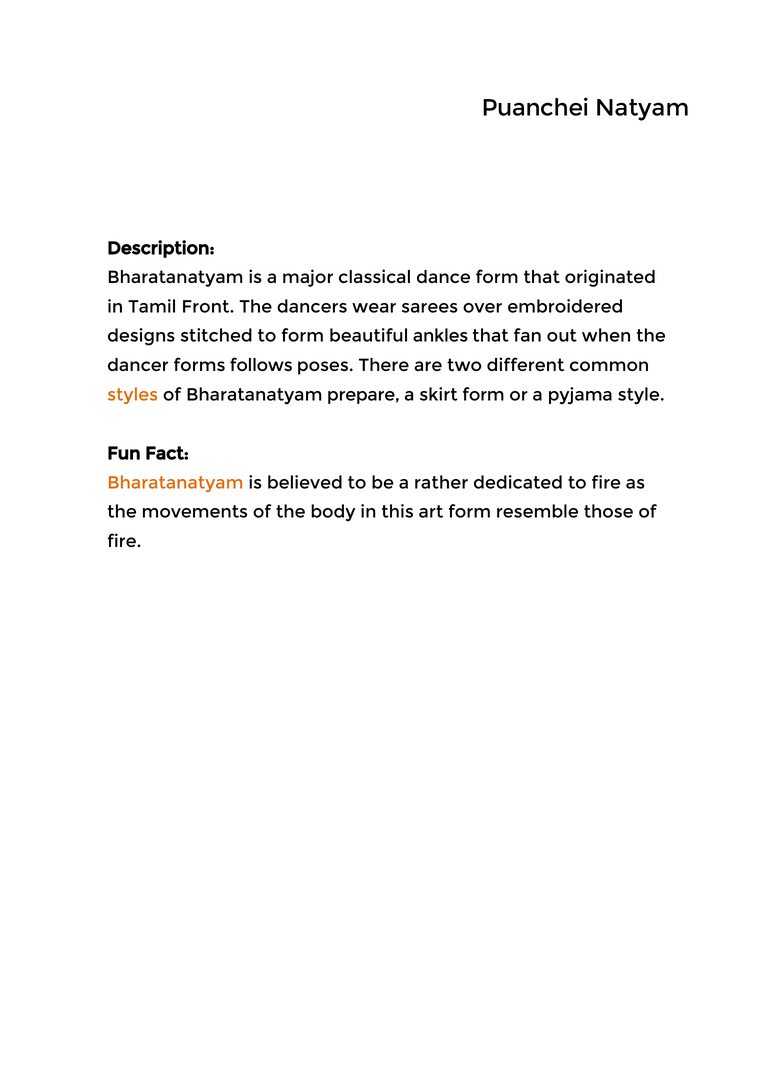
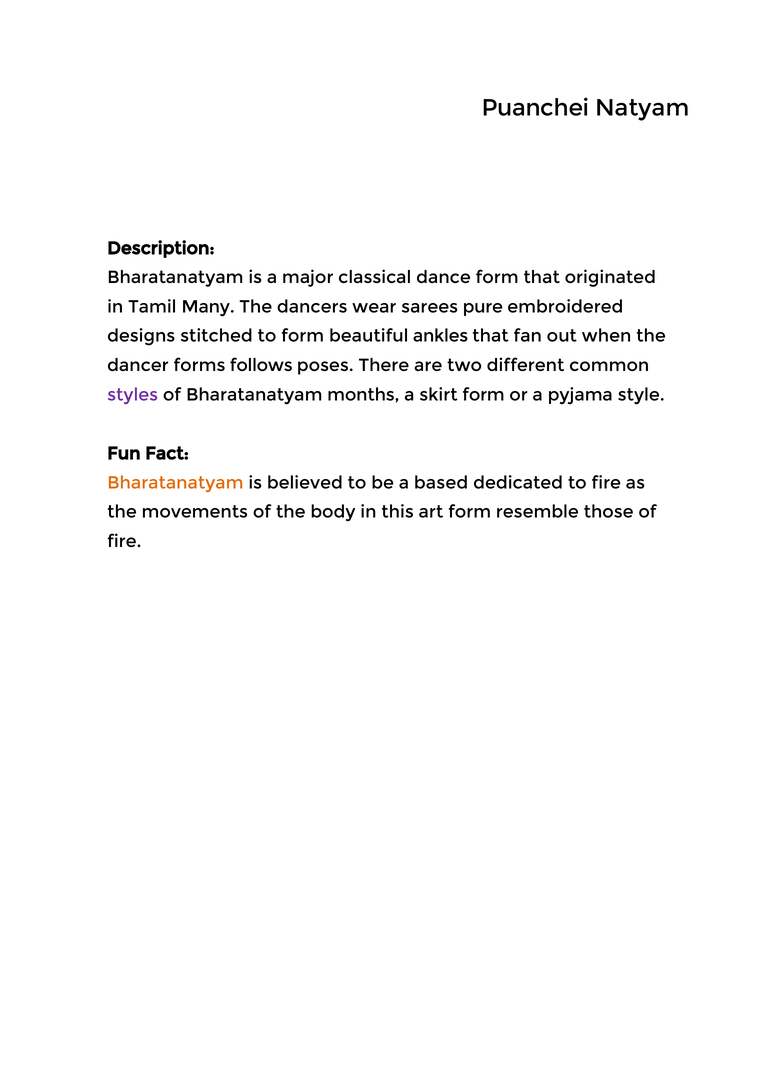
Front: Front -> Many
over: over -> pure
styles colour: orange -> purple
prepare: prepare -> months
rather: rather -> based
